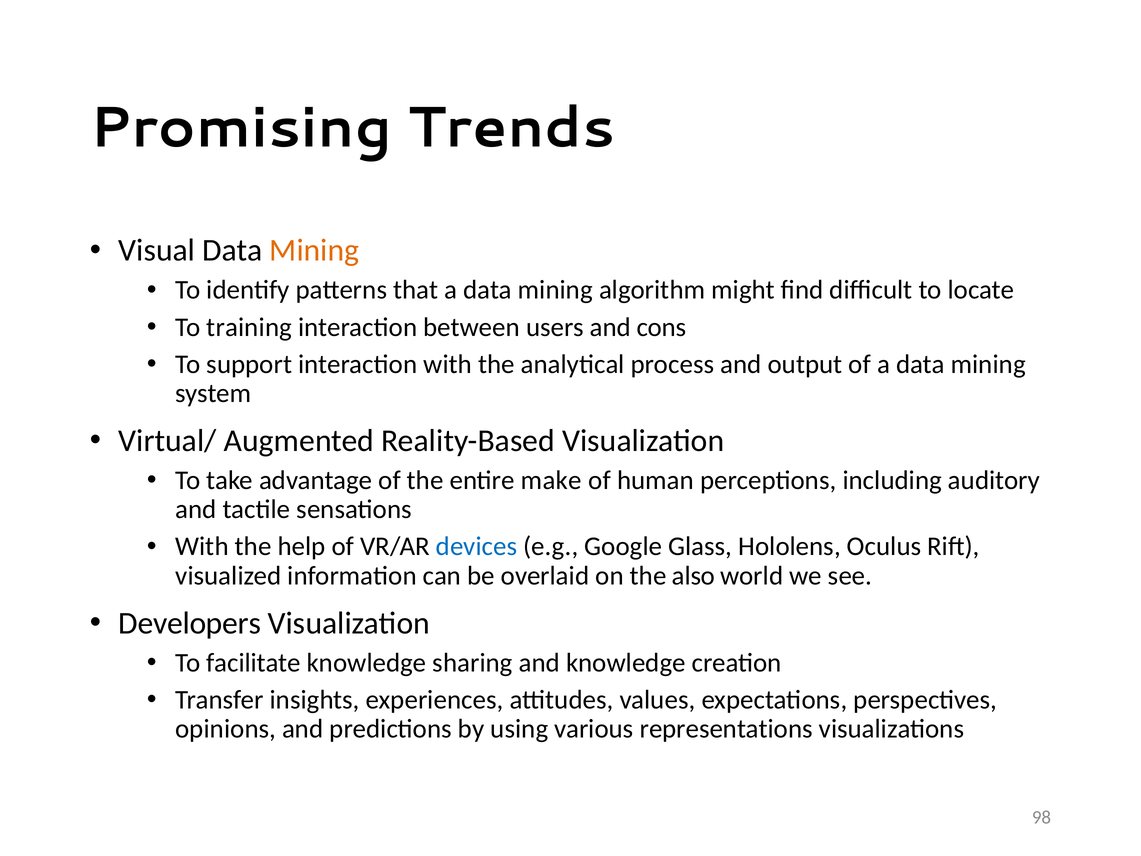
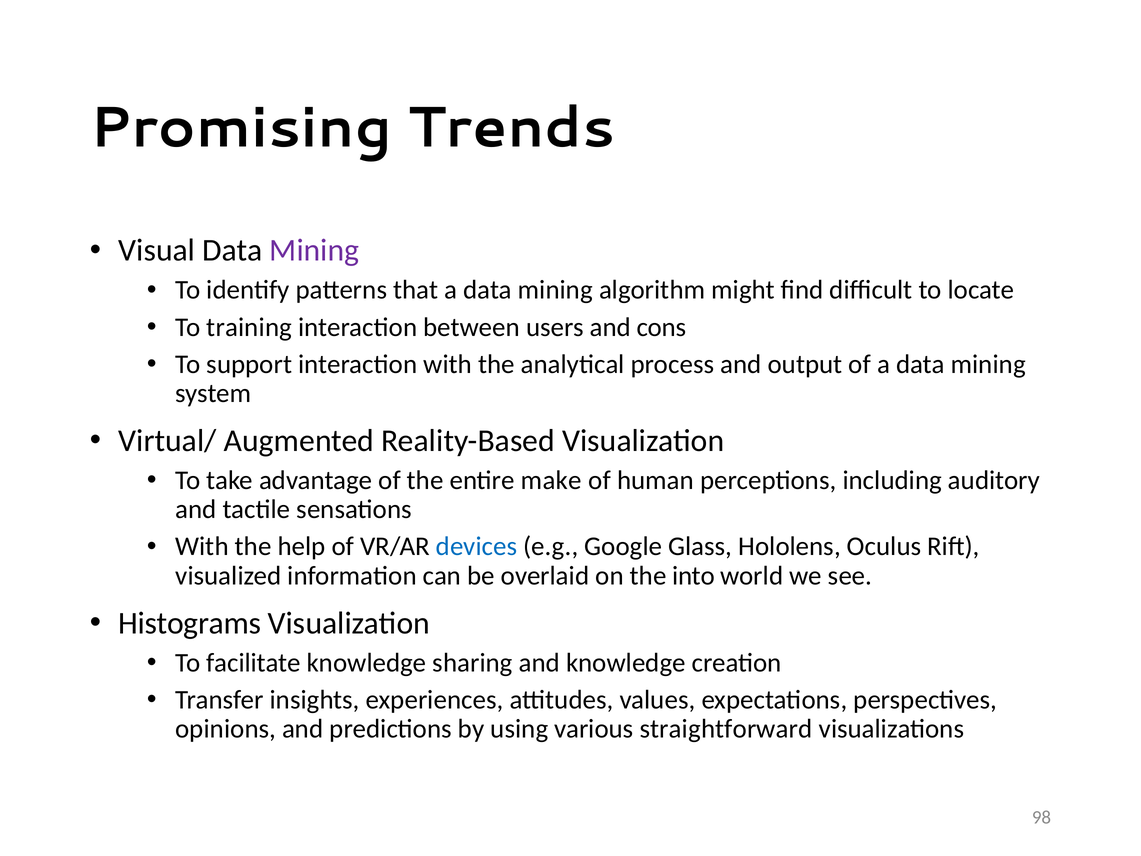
Mining at (314, 250) colour: orange -> purple
also: also -> into
Developers: Developers -> Histograms
representations: representations -> straightforward
